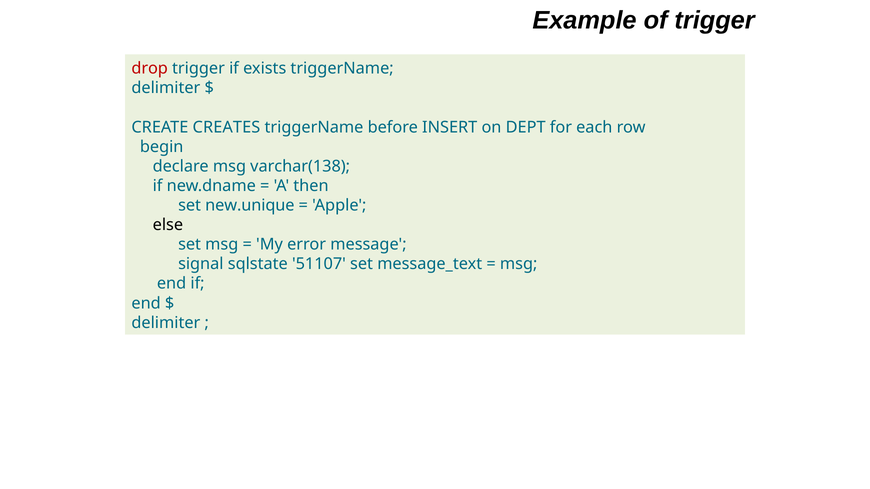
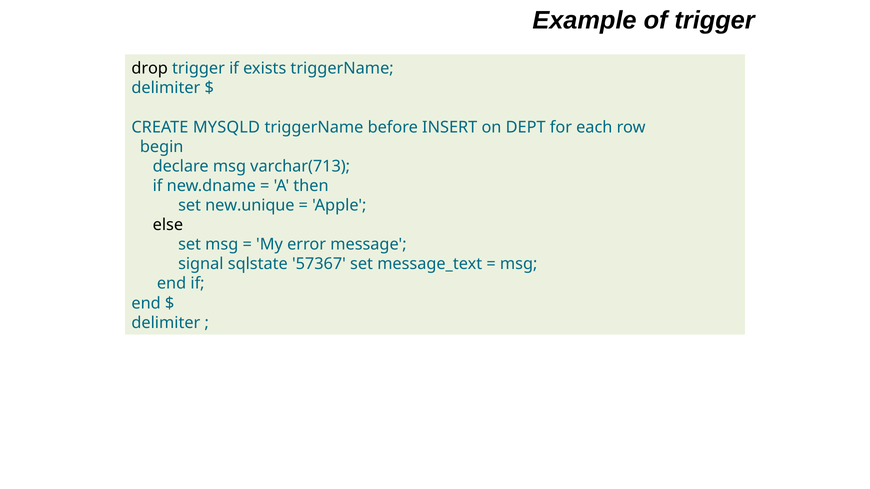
drop colour: red -> black
CREATES: CREATES -> MYSQLD
varchar(138: varchar(138 -> varchar(713
51107: 51107 -> 57367
